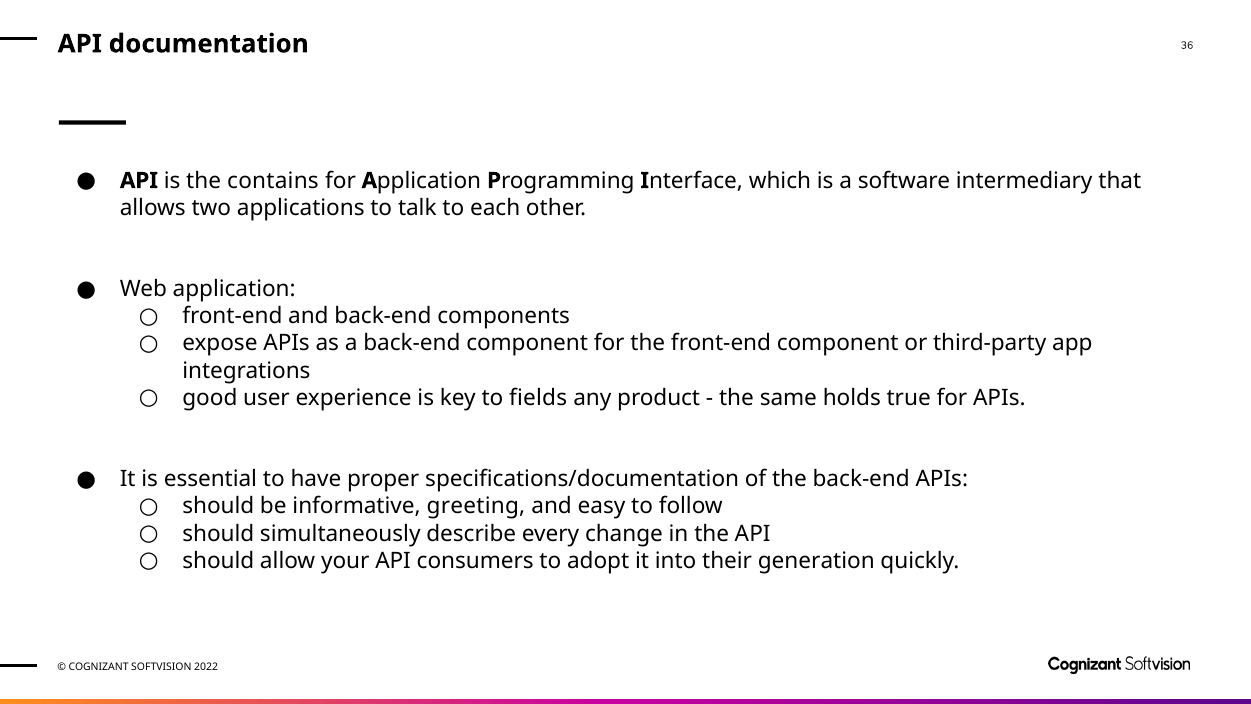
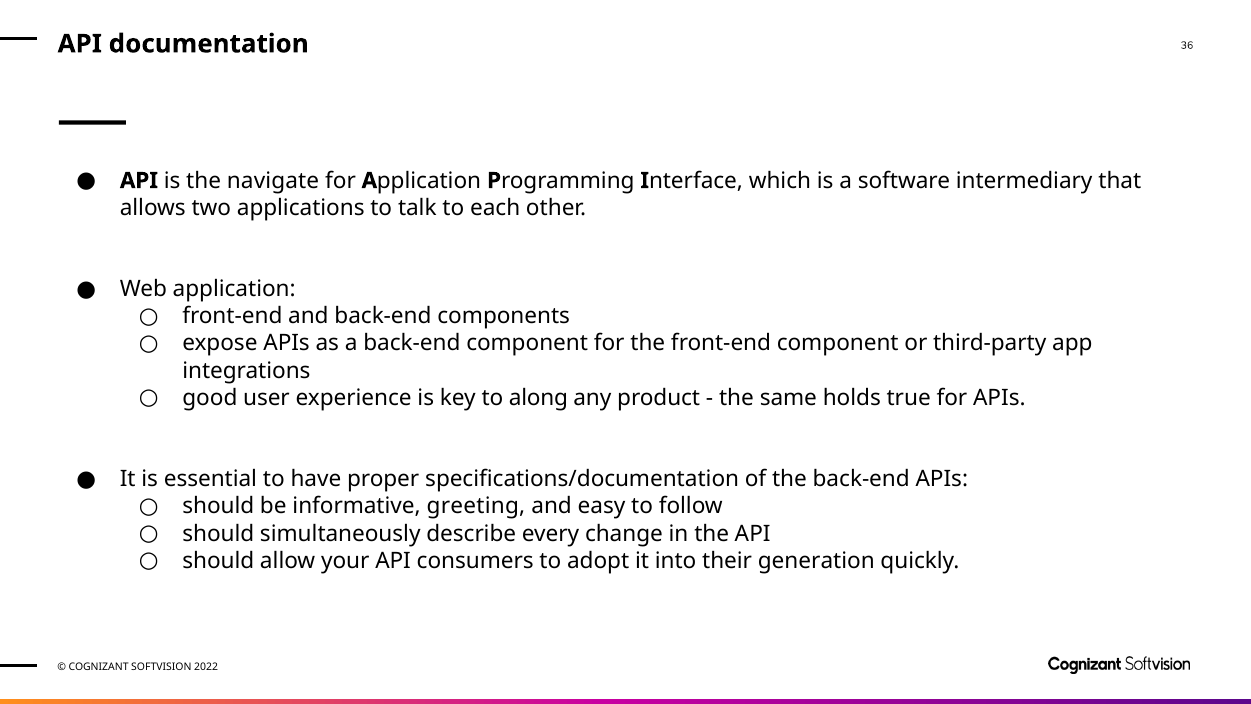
contains: contains -> navigate
fields: fields -> along
